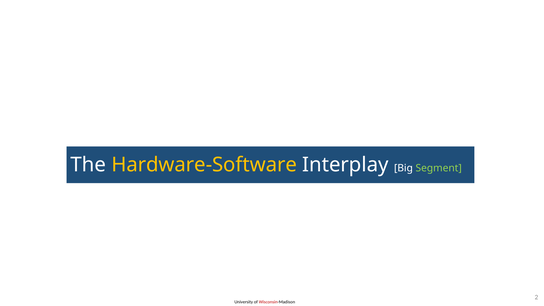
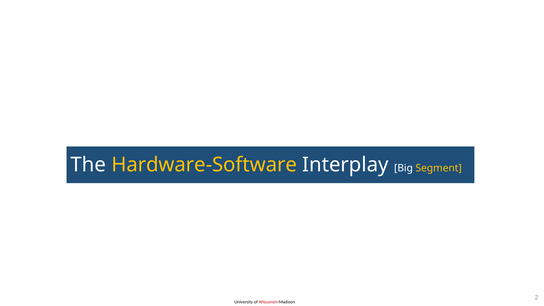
Segment colour: light green -> yellow
